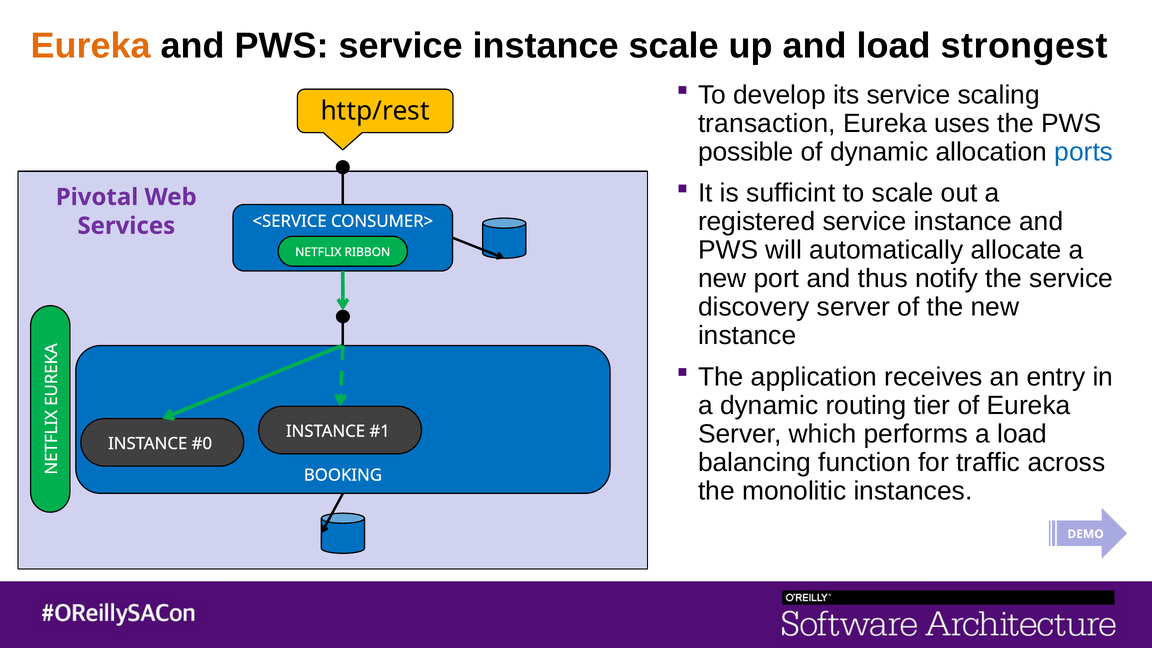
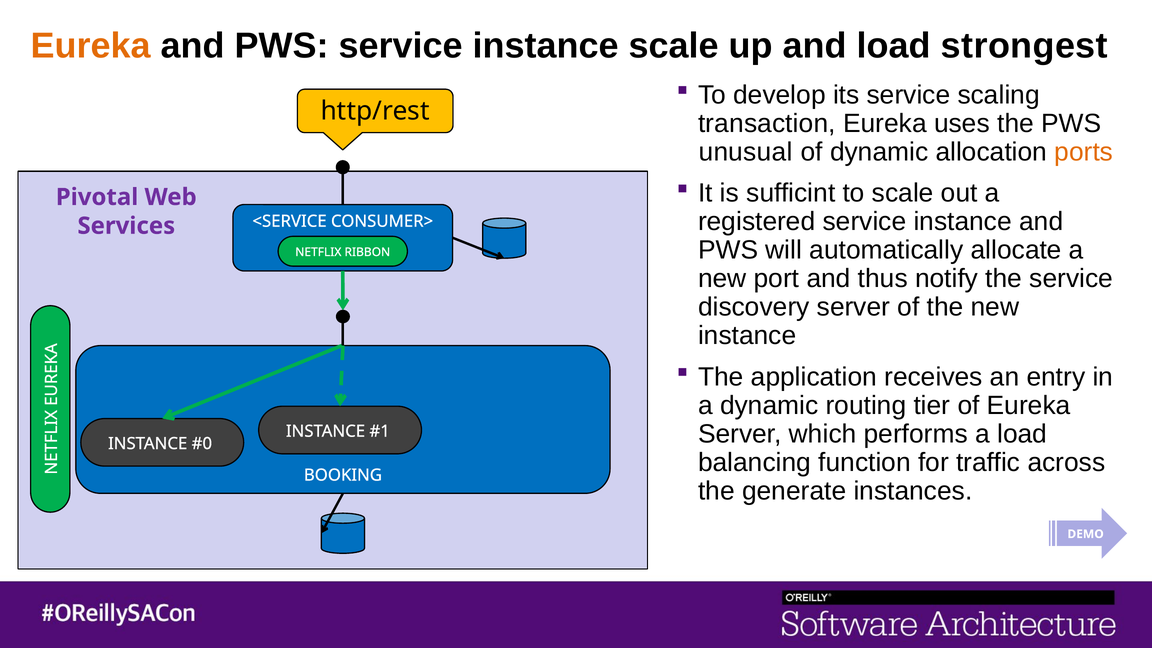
possible: possible -> unusual
ports colour: blue -> orange
monolitic: monolitic -> generate
